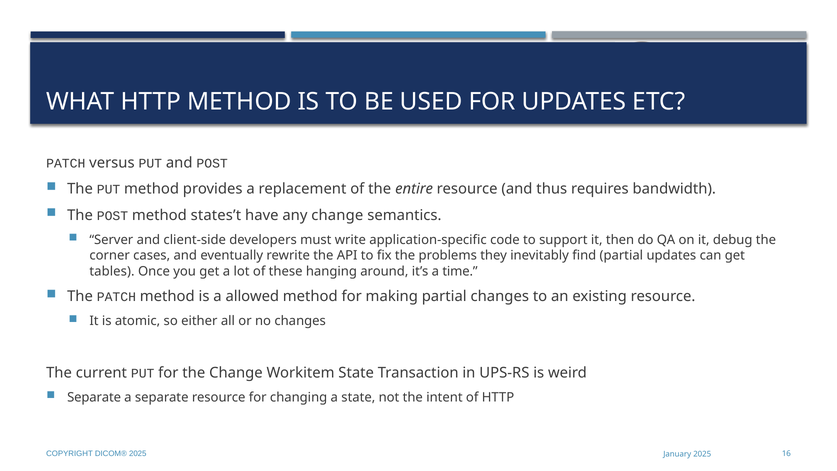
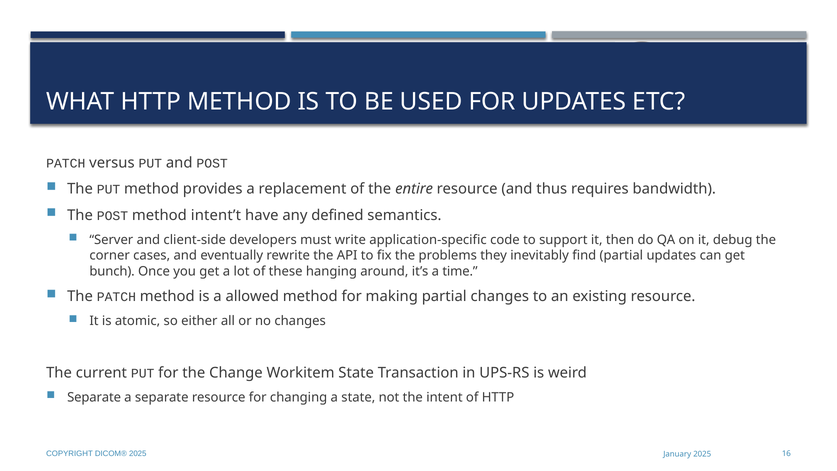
states’t: states’t -> intent’t
any change: change -> defined
tables: tables -> bunch
